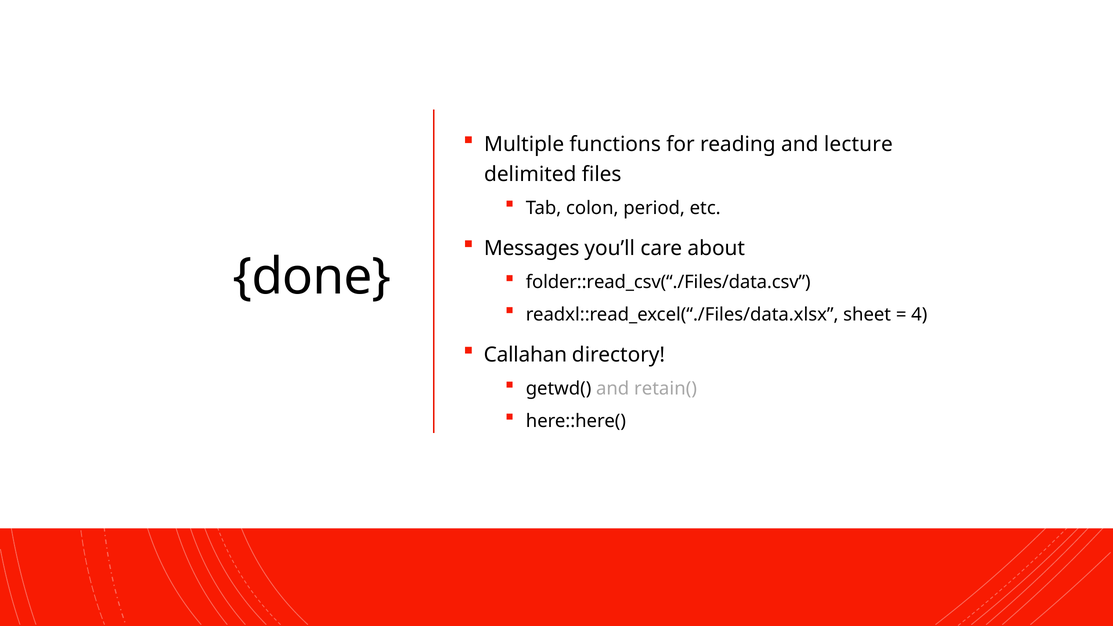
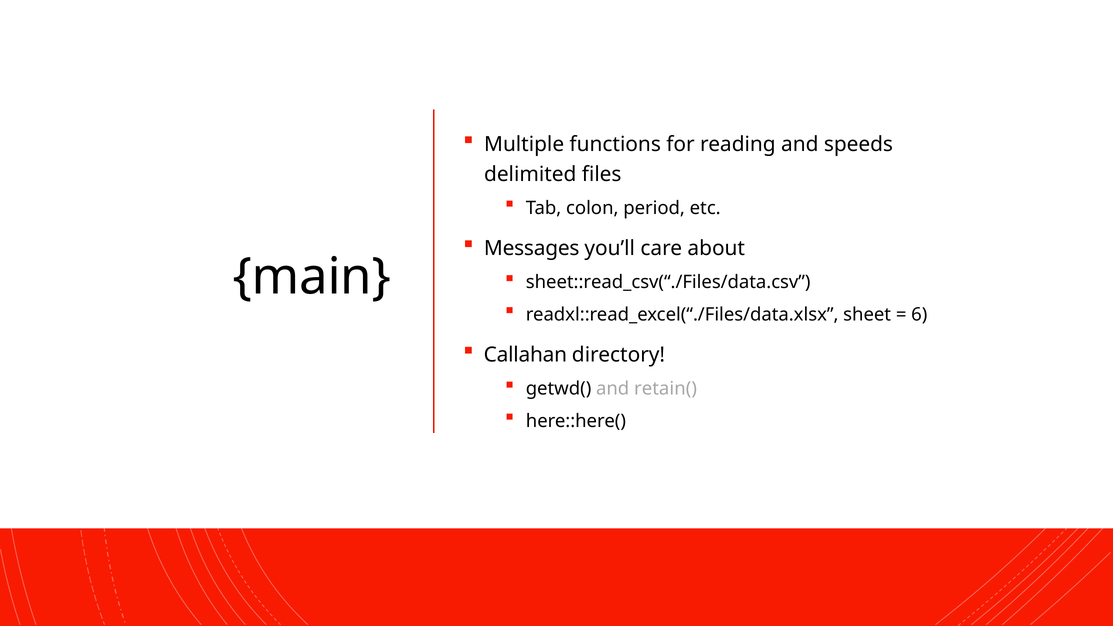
lecture: lecture -> speeds
done: done -> main
folder::read_csv(“./Files/data.csv: folder::read_csv(“./Files/data.csv -> sheet::read_csv(“./Files/data.csv
4: 4 -> 6
